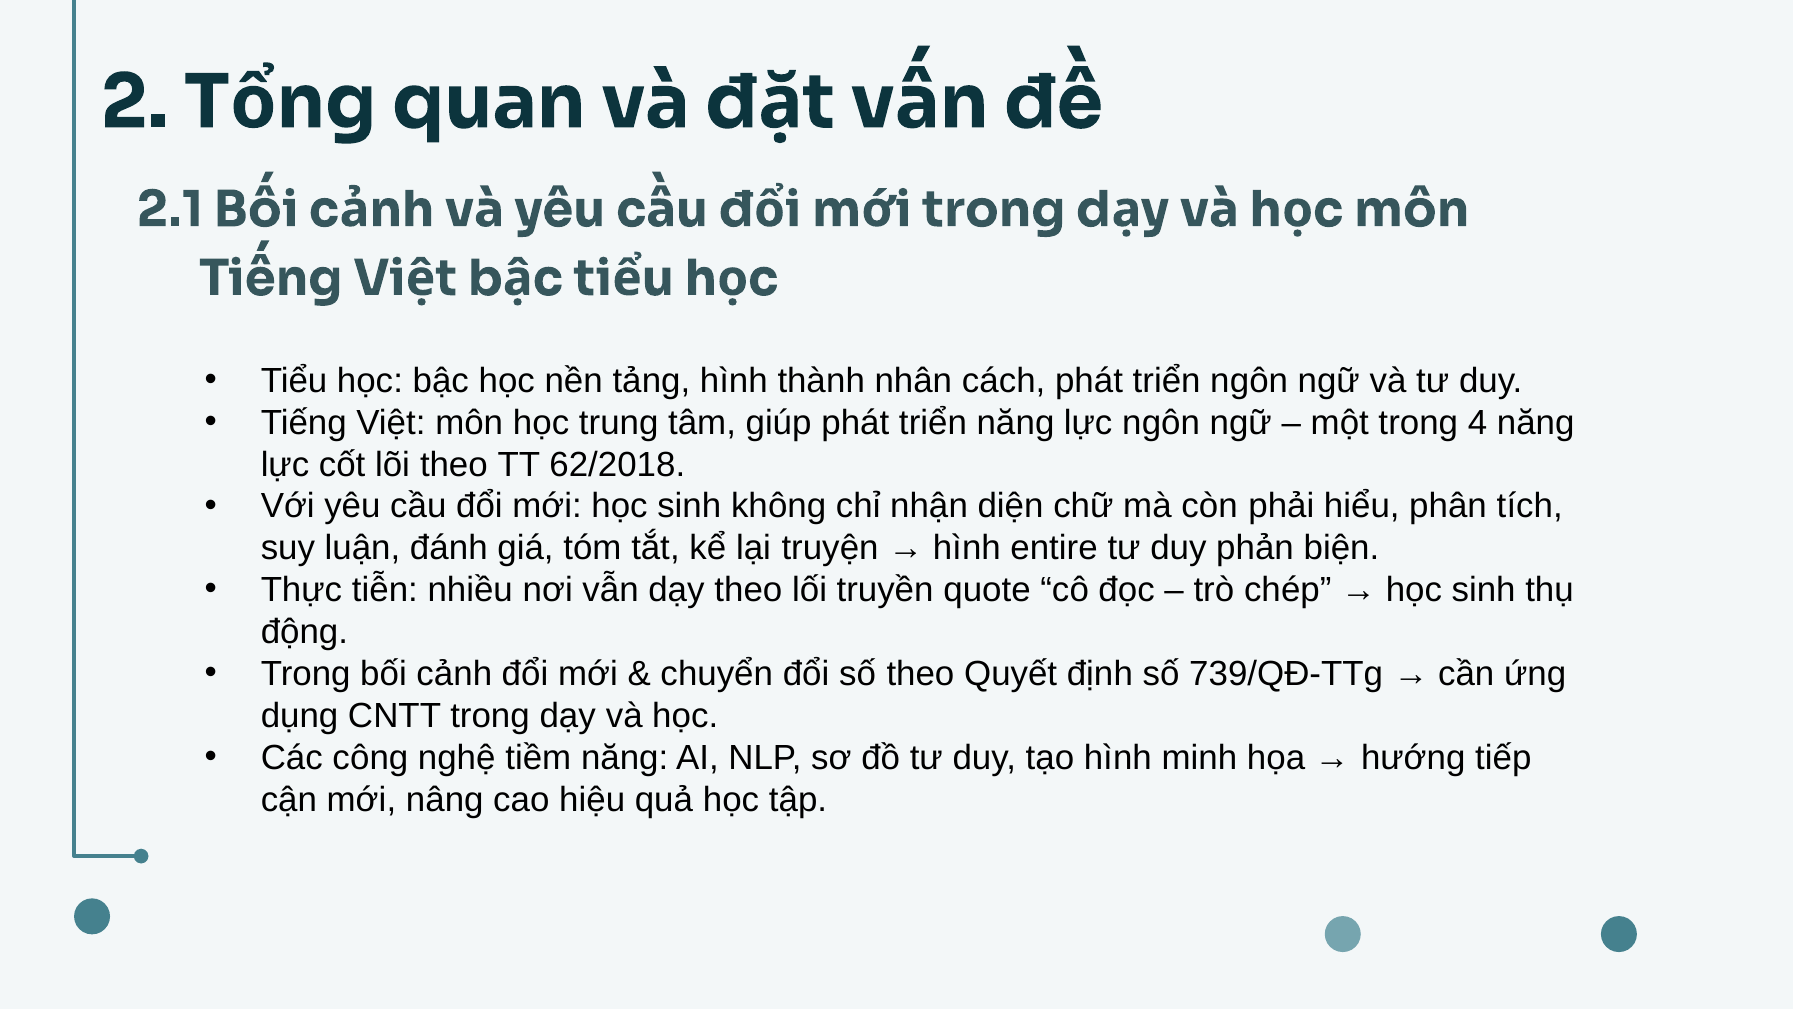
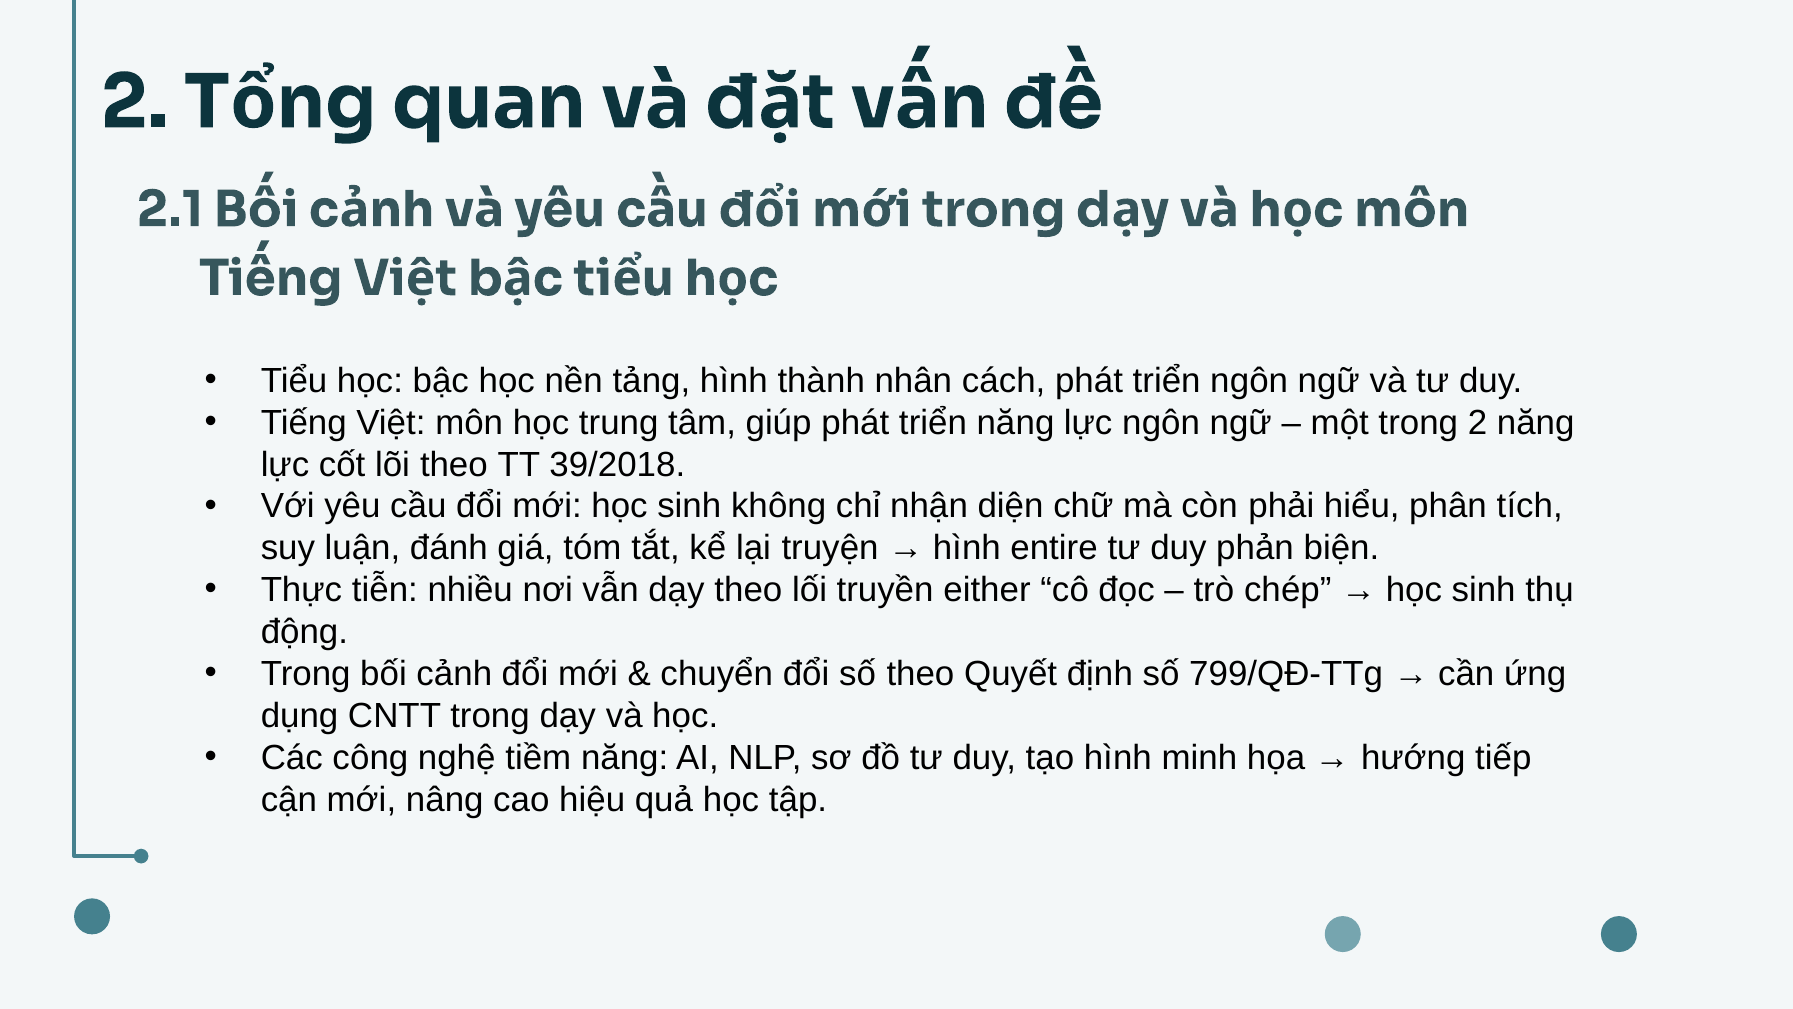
trong 4: 4 -> 2
62/2018: 62/2018 -> 39/2018
quote: quote -> either
739/QĐ-TTg: 739/QĐ-TTg -> 799/QĐ-TTg
